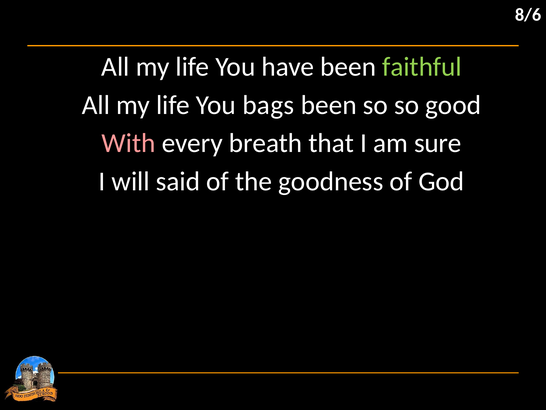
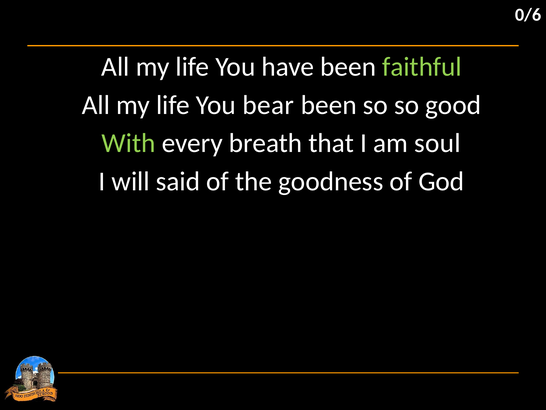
8/6: 8/6 -> 0/6
bags: bags -> bear
With colour: pink -> light green
sure: sure -> soul
